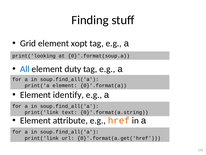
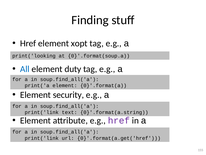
Grid at (28, 43): Grid -> Href
identify: identify -> security
href at (119, 120) colour: orange -> purple
